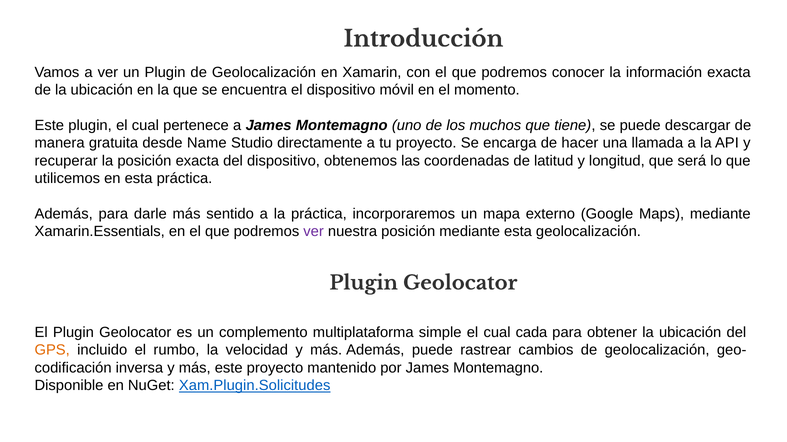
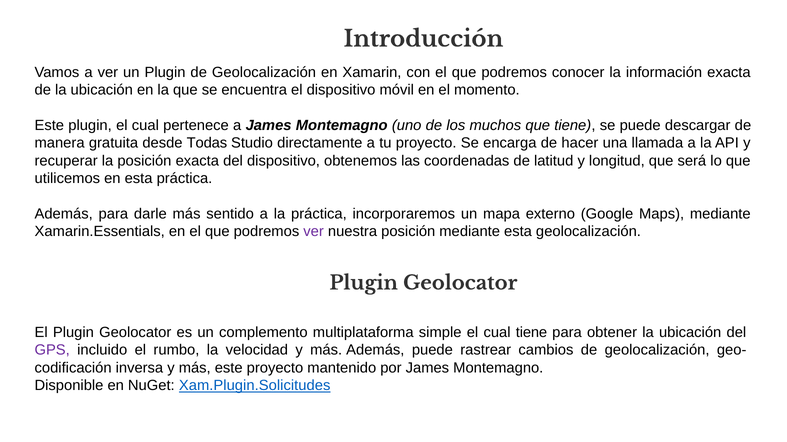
Name: Name -> Todas
cual cada: cada -> tiene
GPS colour: orange -> purple
